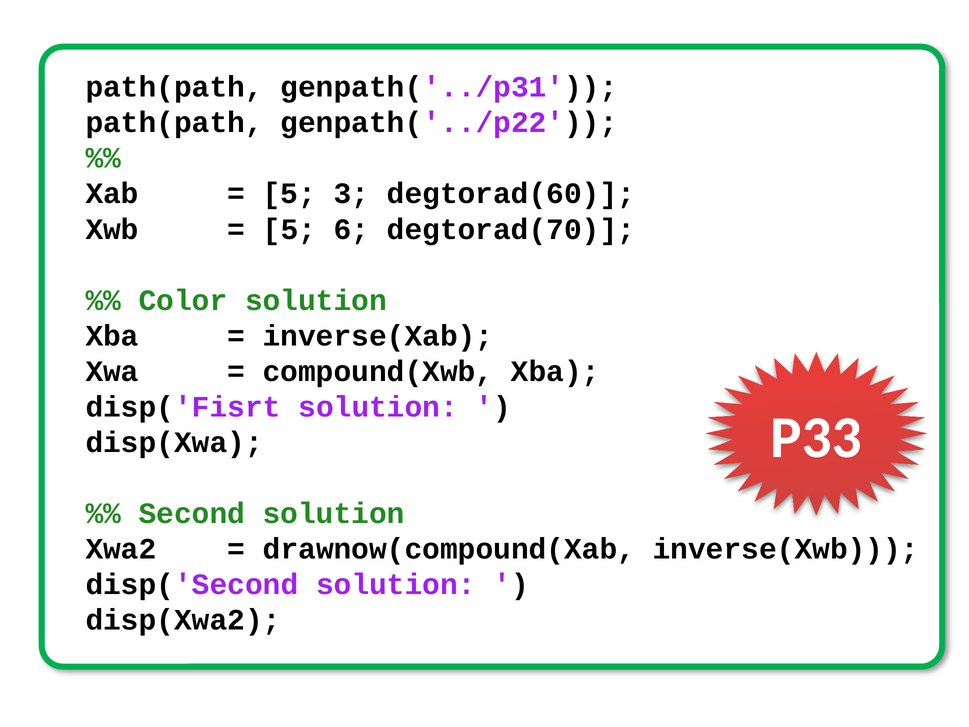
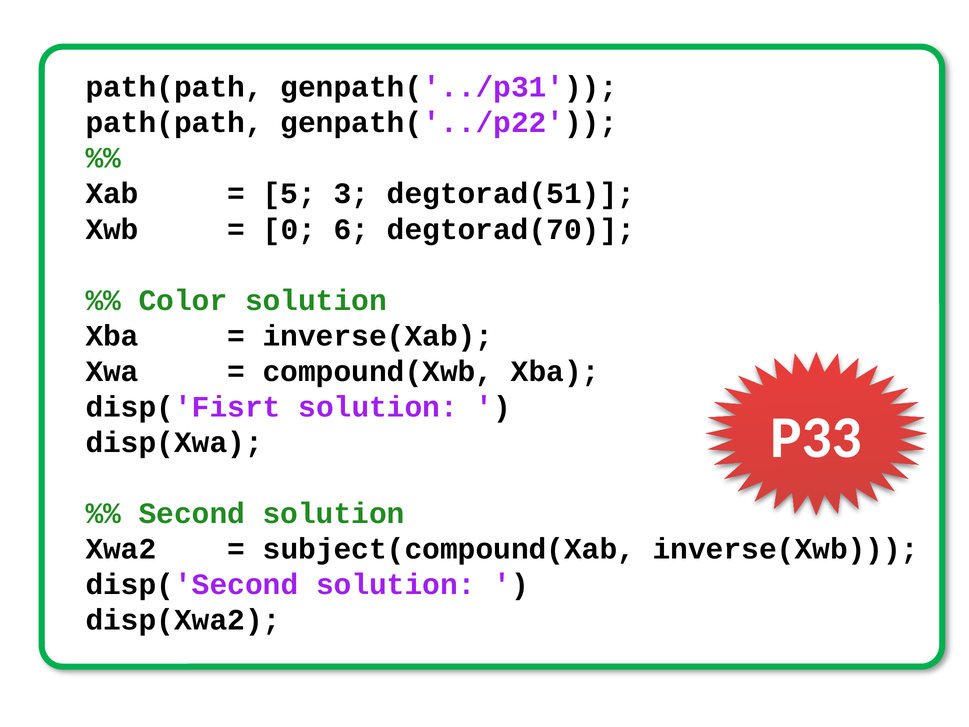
degtorad(60: degtorad(60 -> degtorad(51
5 at (289, 229): 5 -> 0
drawnow(compound(Xab: drawnow(compound(Xab -> subject(compound(Xab
